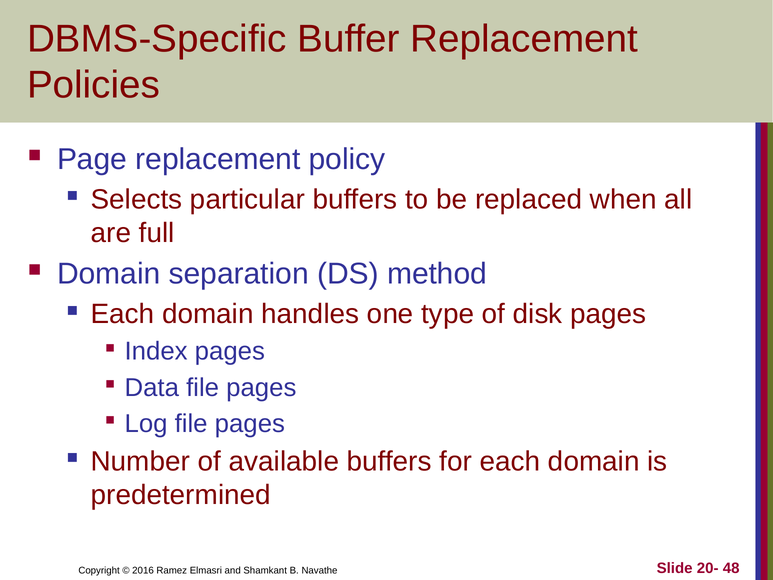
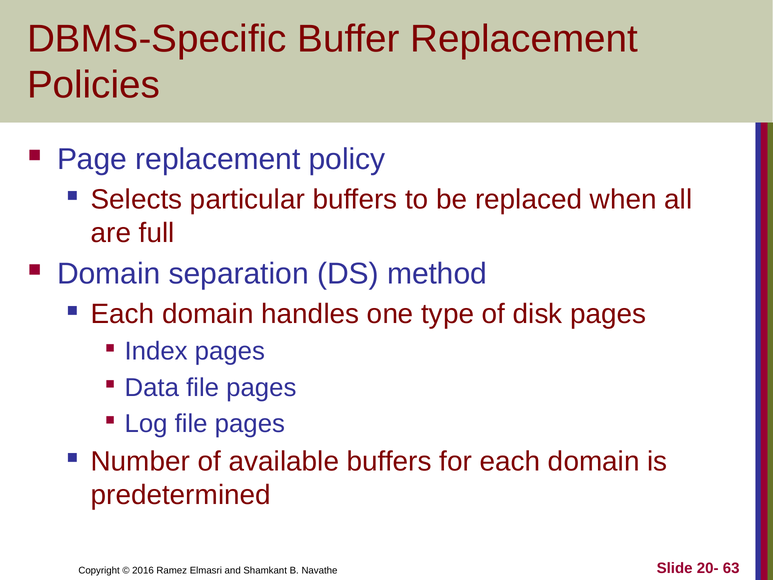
48: 48 -> 63
